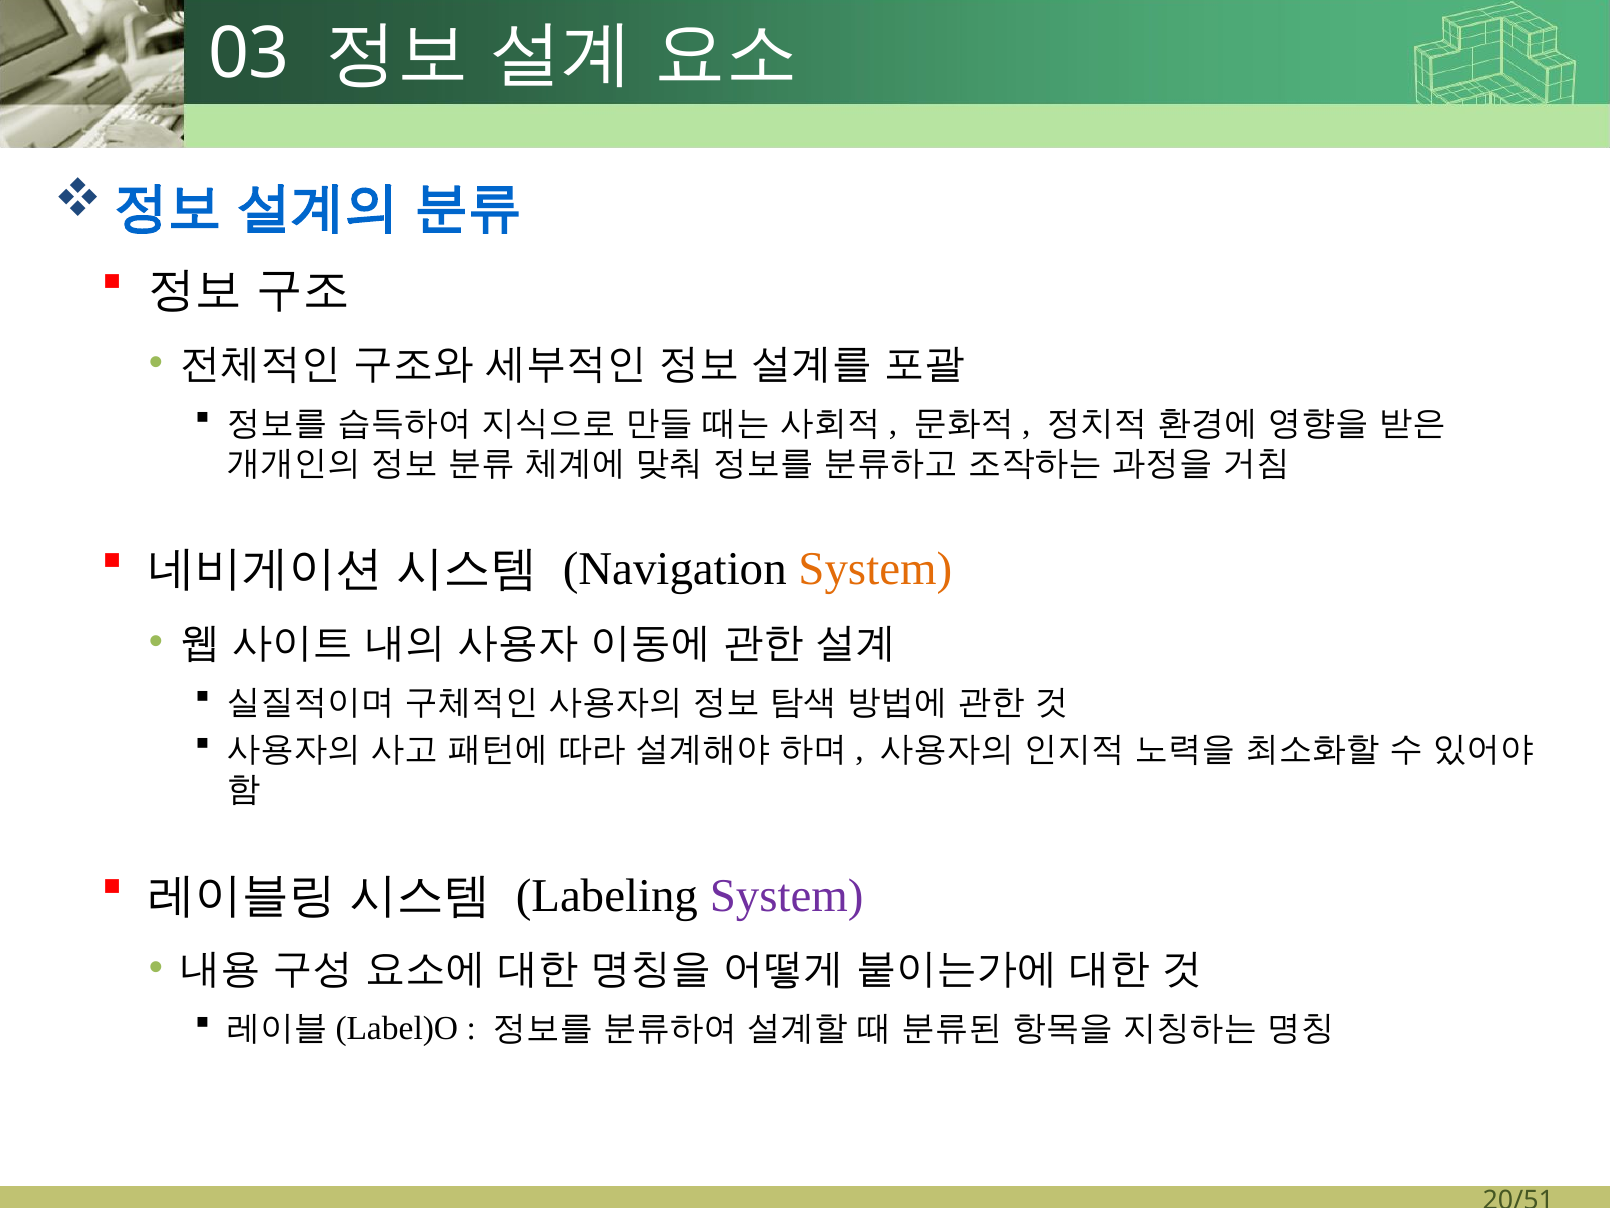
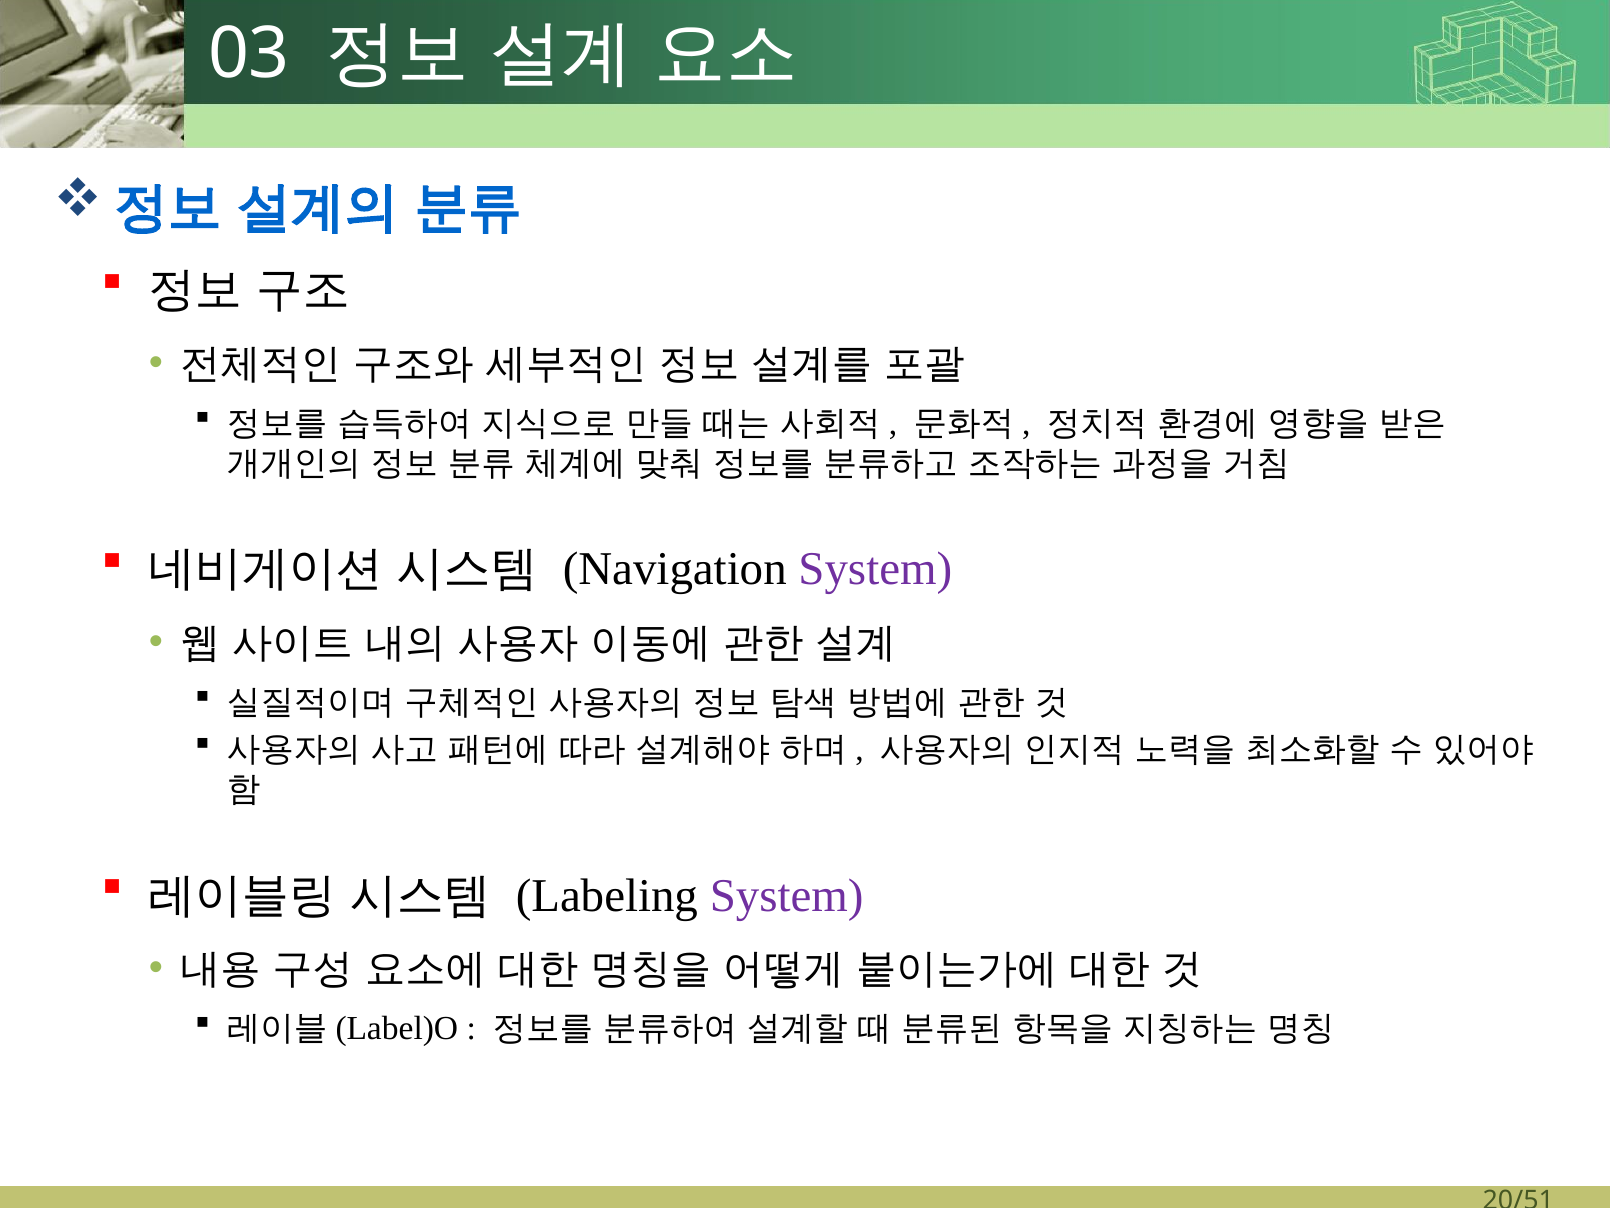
System at (875, 569) colour: orange -> purple
